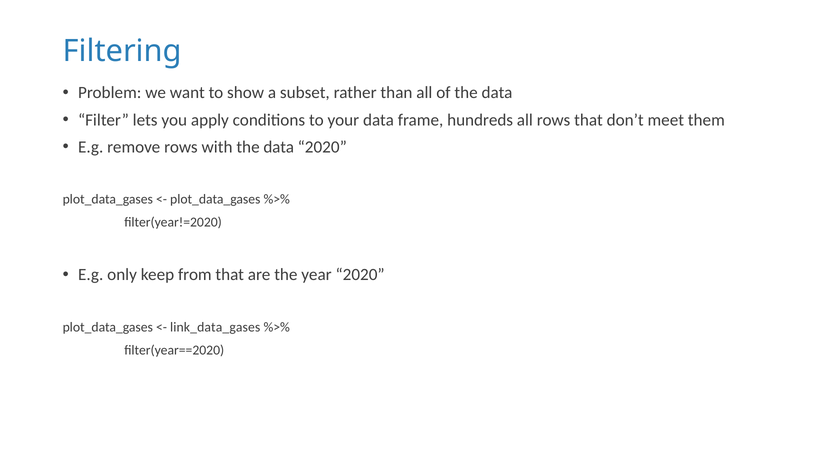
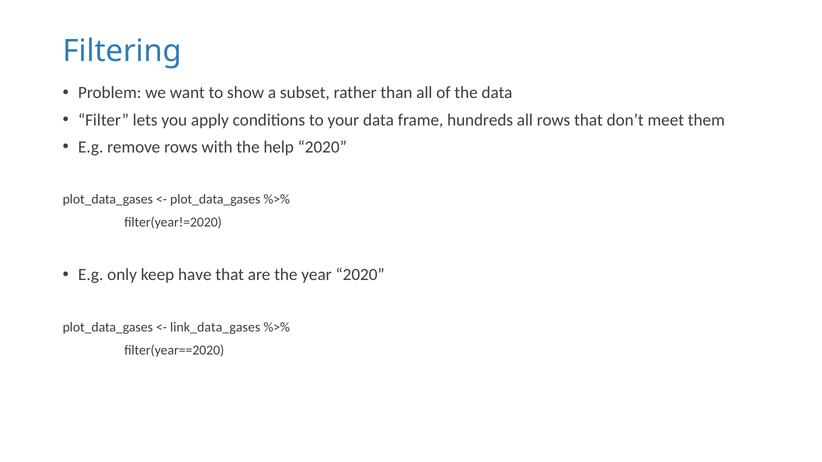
with the data: data -> help
from: from -> have
